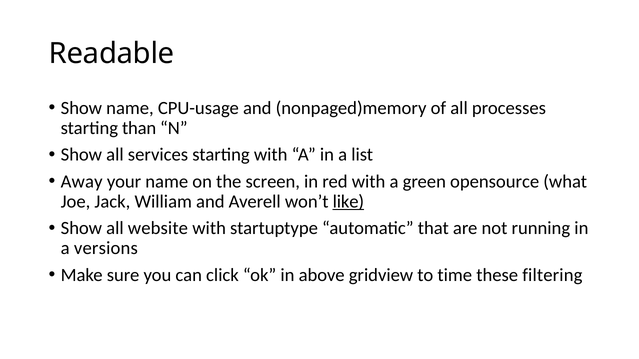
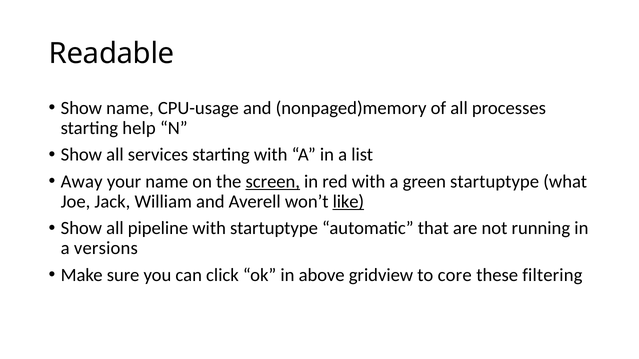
than: than -> help
screen underline: none -> present
green opensource: opensource -> startuptype
website: website -> pipeline
time: time -> core
